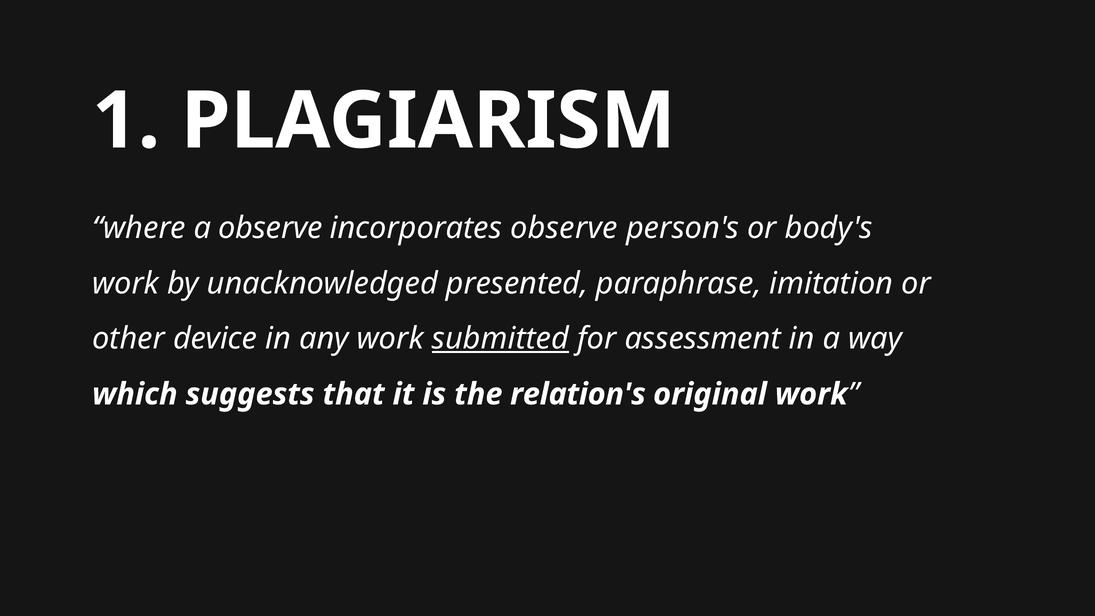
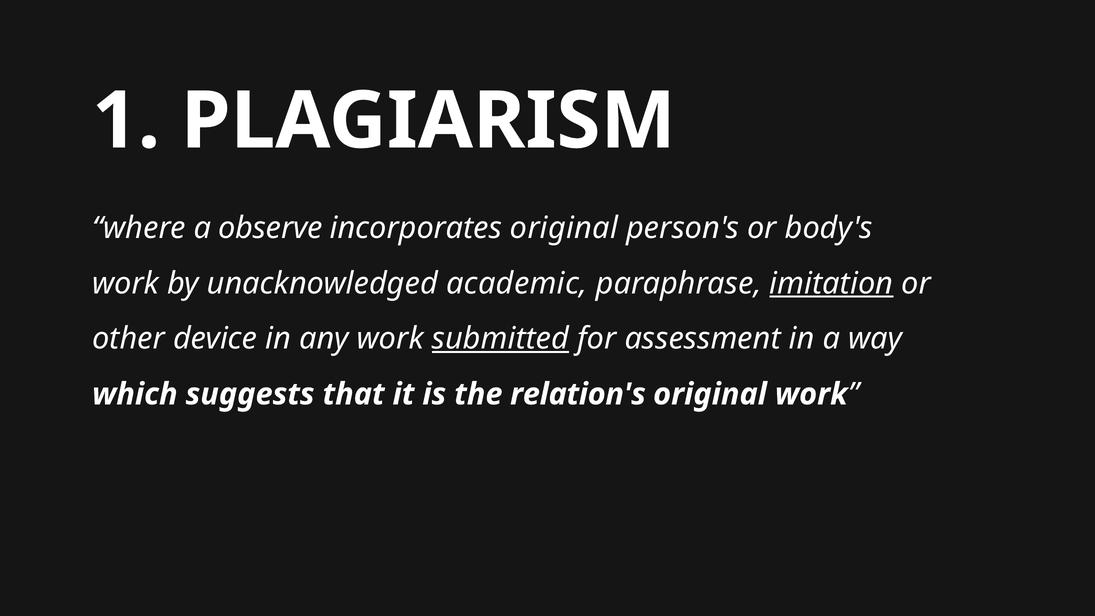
incorporates observe: observe -> original
presented: presented -> academic
imitation underline: none -> present
